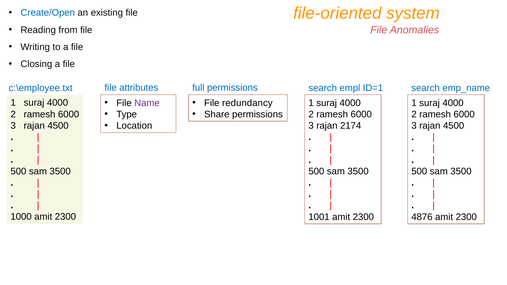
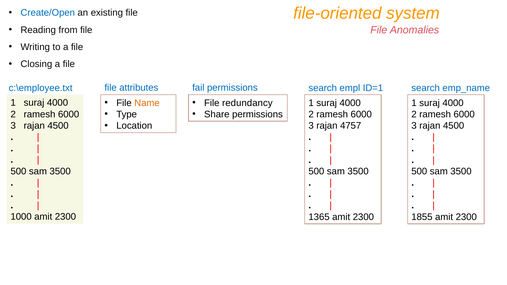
full: full -> fail
Name colour: purple -> orange
2174: 2174 -> 4757
1001: 1001 -> 1365
4876: 4876 -> 1855
